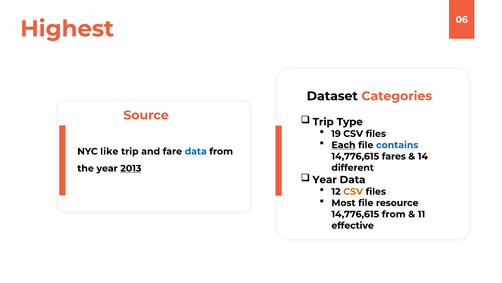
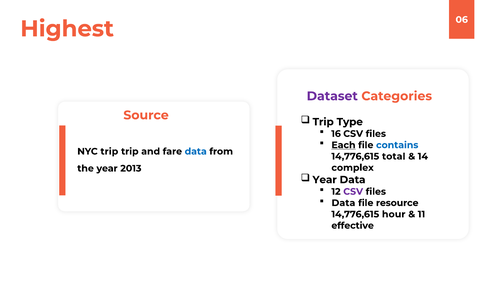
Dataset colour: black -> purple
19: 19 -> 16
NYC like: like -> trip
fares: fares -> total
different: different -> complex
2013 underline: present -> none
CSV at (353, 191) colour: orange -> purple
Most at (343, 202): Most -> Data
14,776,615 from: from -> hour
